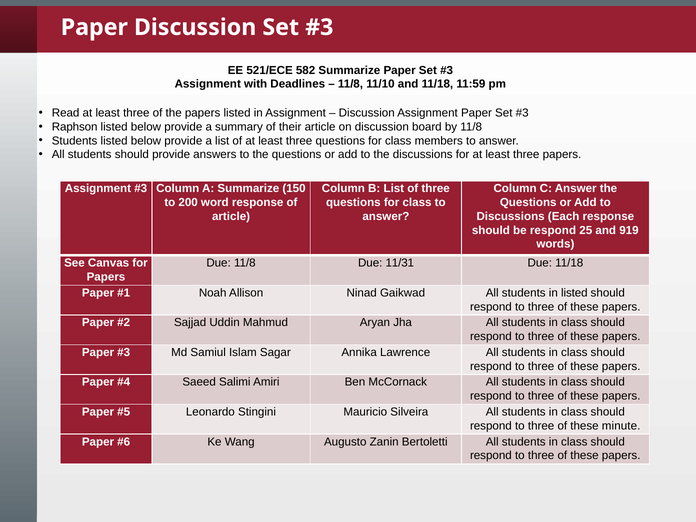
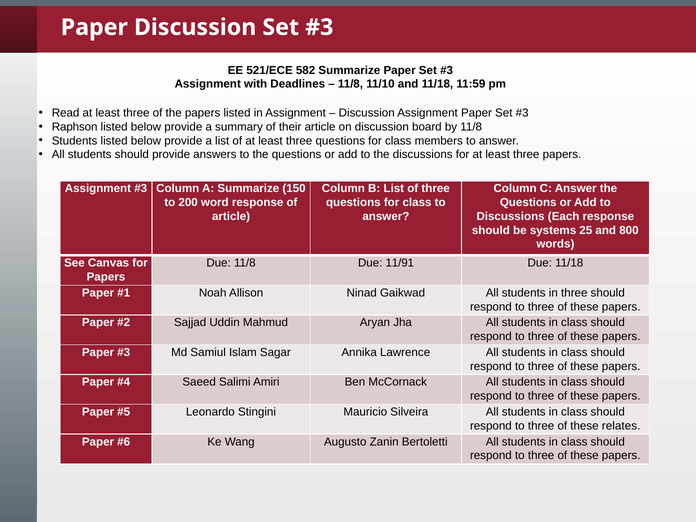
be respond: respond -> systems
919: 919 -> 800
11/31: 11/31 -> 11/91
in listed: listed -> three
minute: minute -> relates
